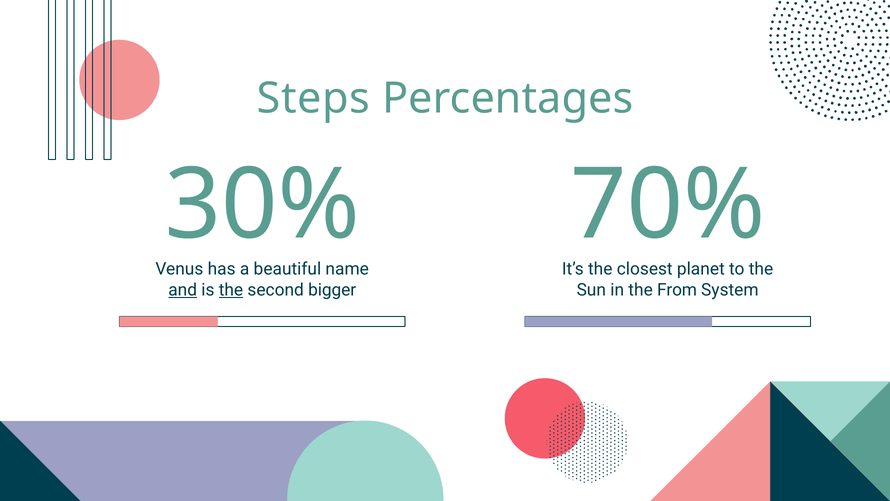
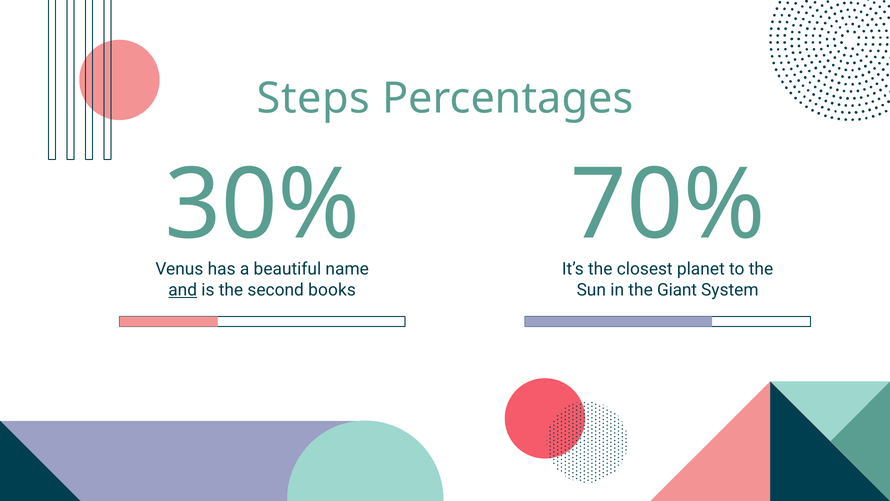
the at (231, 290) underline: present -> none
bigger: bigger -> books
From: From -> Giant
